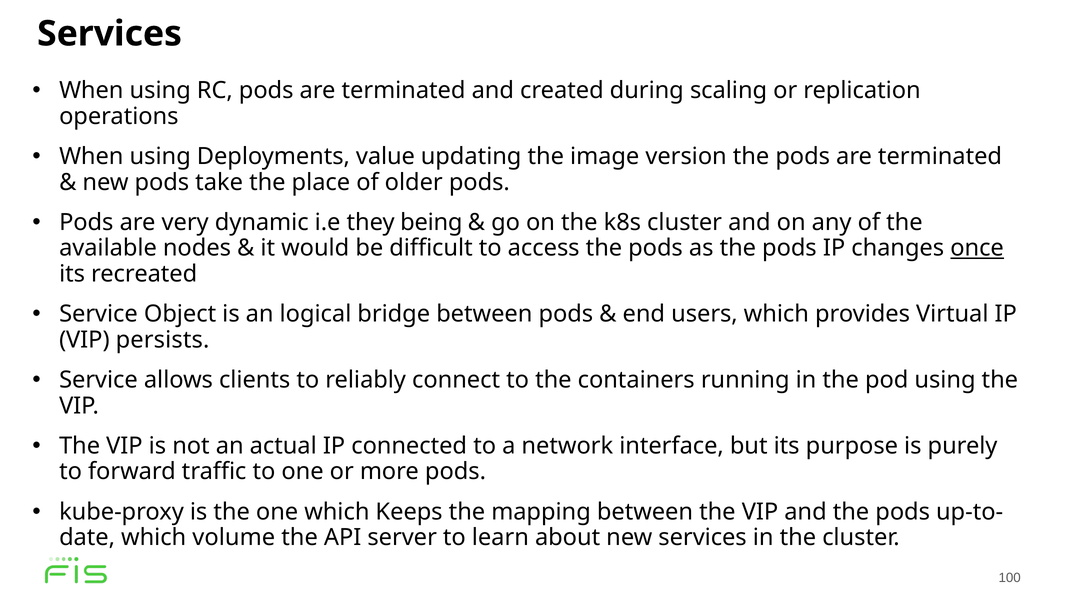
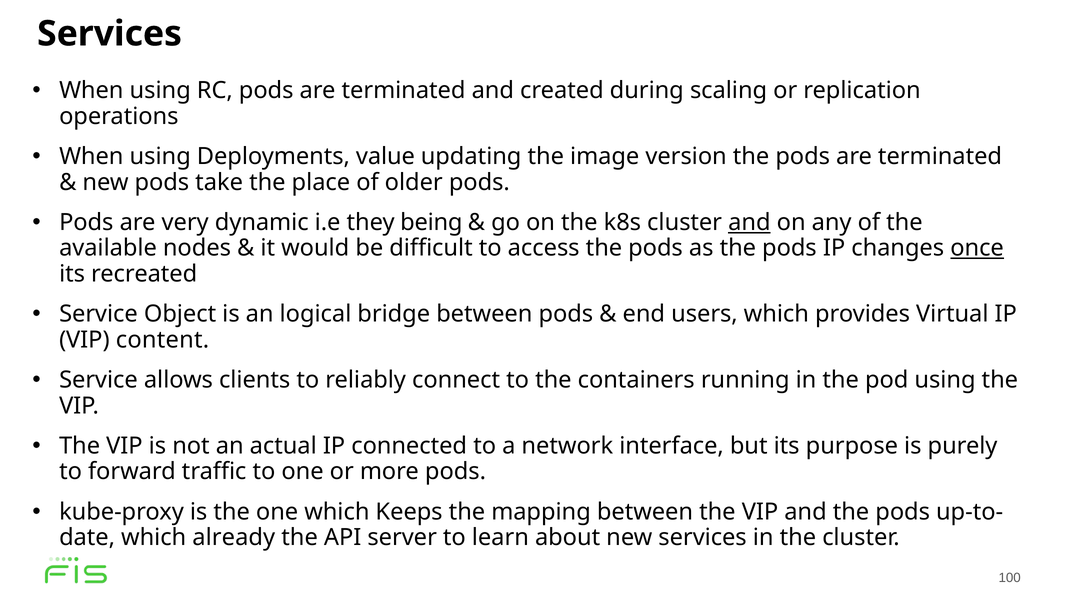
and at (749, 222) underline: none -> present
persists: persists -> content
volume: volume -> already
